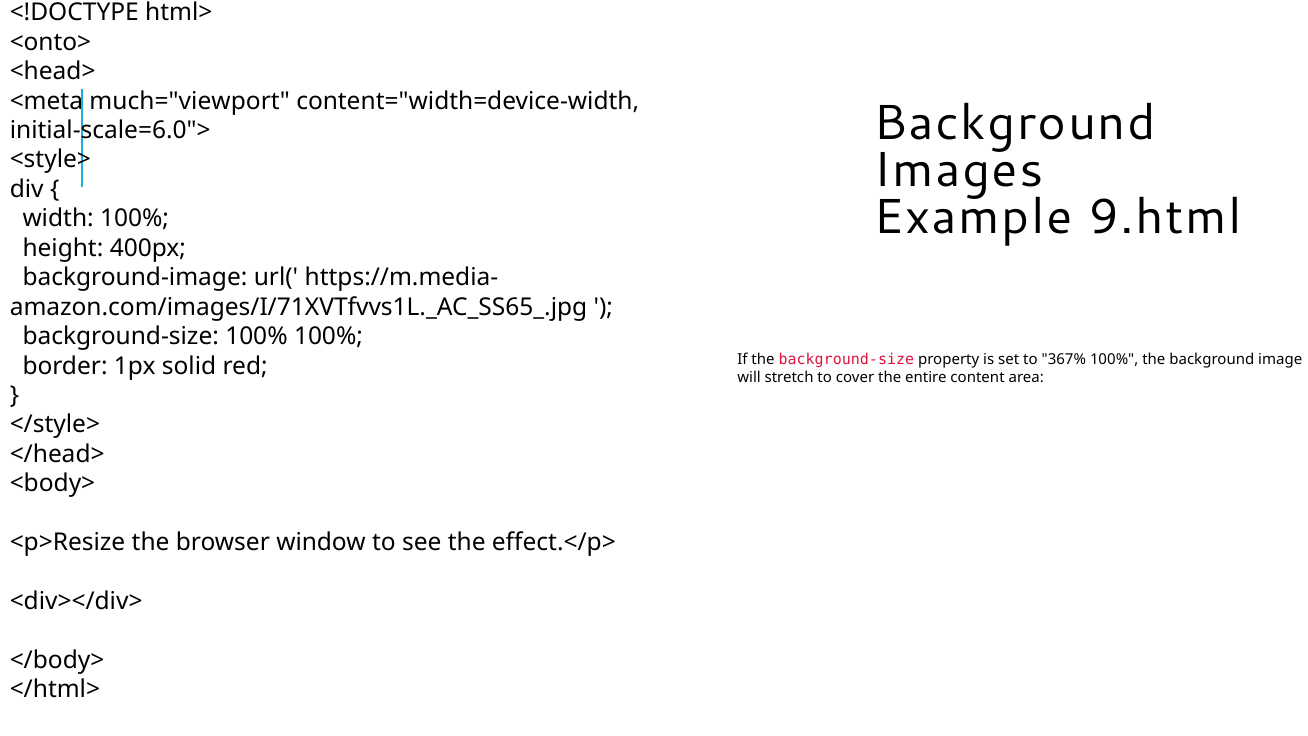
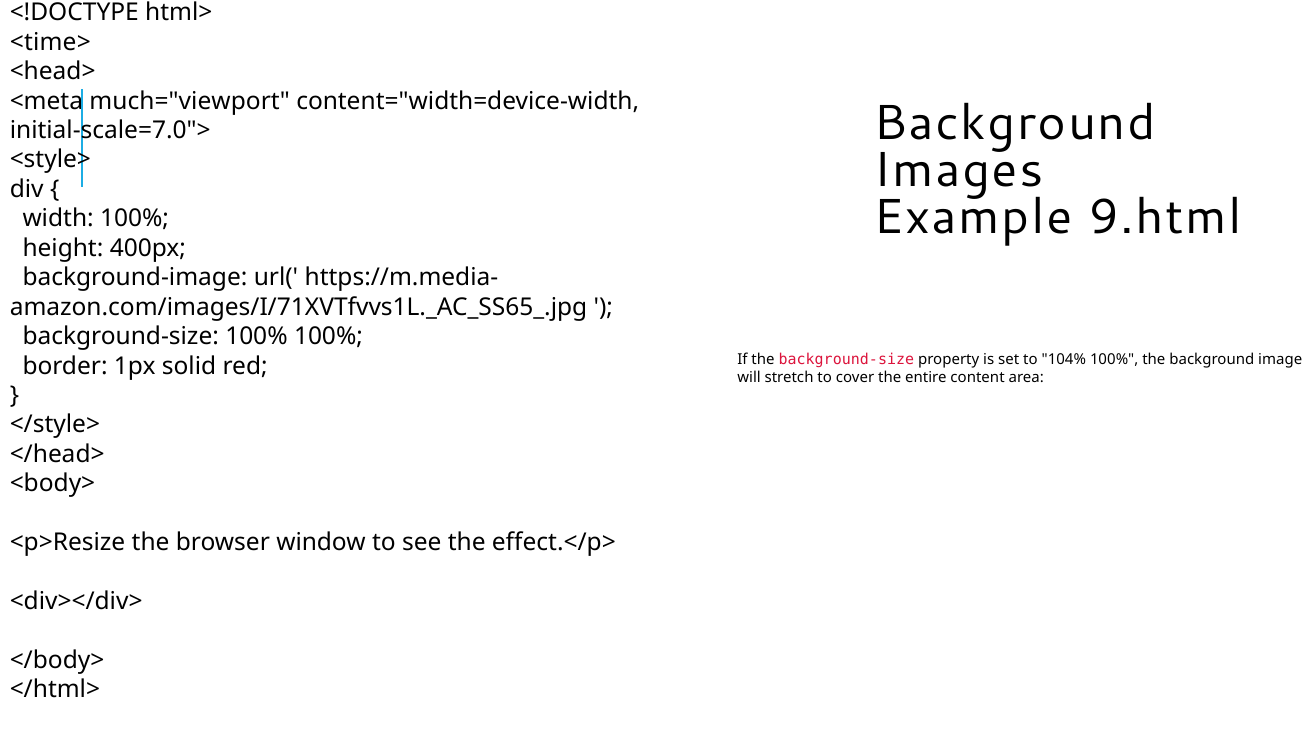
<onto>: <onto> -> <time>
initial-scale=6.0">: initial-scale=6.0"> -> initial-scale=7.0">
367%: 367% -> 104%
